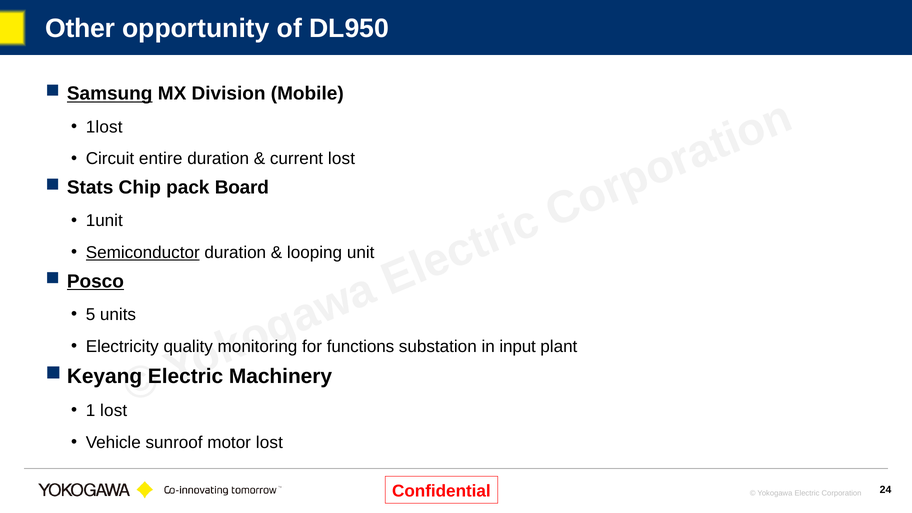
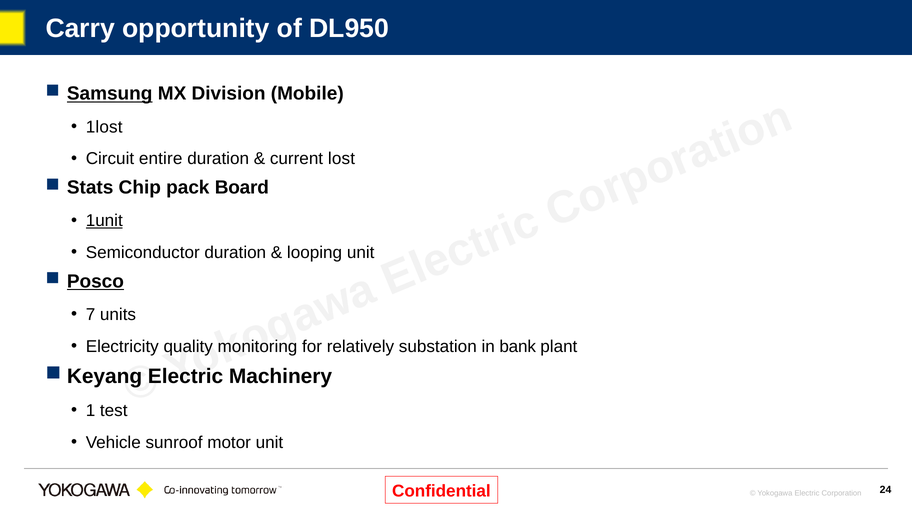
Other: Other -> Carry
1unit underline: none -> present
Semiconductor underline: present -> none
5: 5 -> 7
functions: functions -> relatively
input: input -> bank
1 lost: lost -> test
motor lost: lost -> unit
